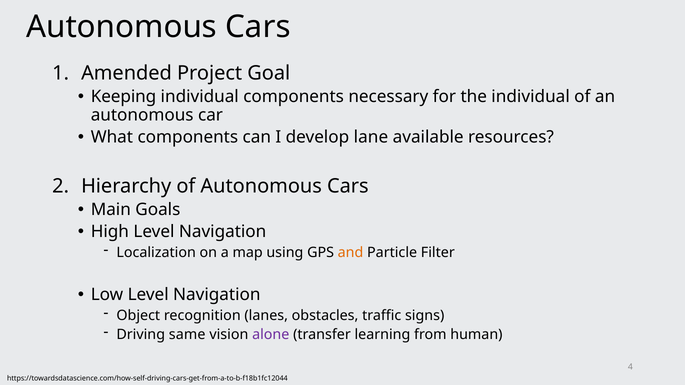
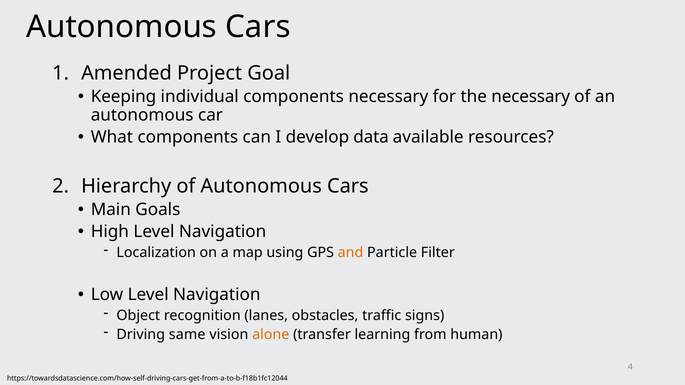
the individual: individual -> necessary
lane: lane -> data
alone colour: purple -> orange
